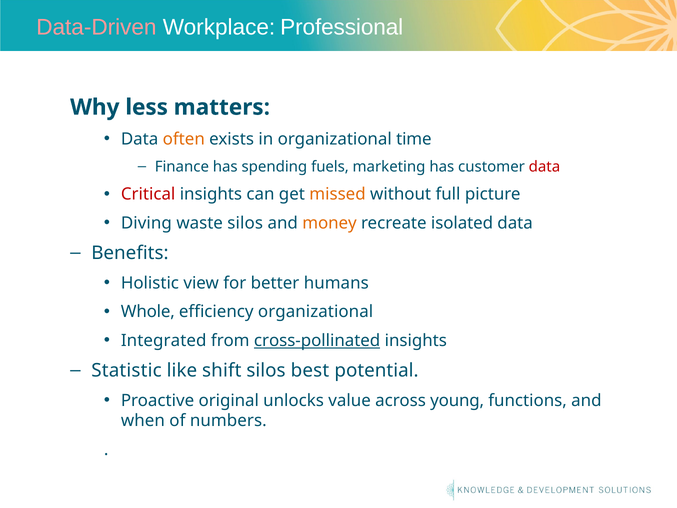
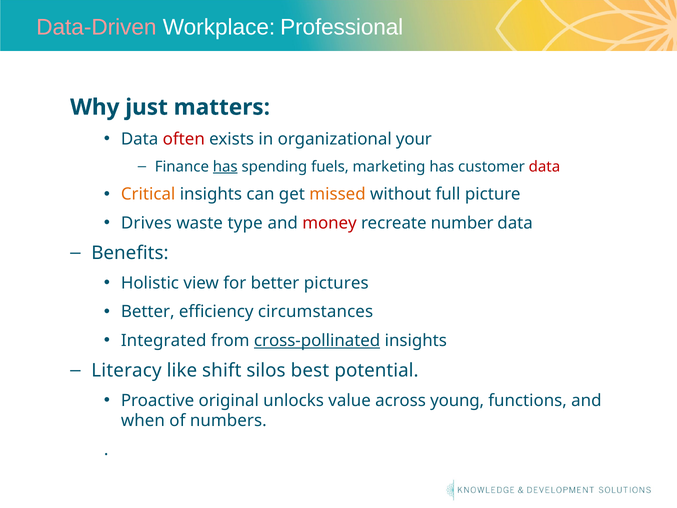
less: less -> just
often colour: orange -> red
time: time -> your
has at (225, 167) underline: none -> present
Critical colour: red -> orange
Diving: Diving -> Drives
waste silos: silos -> type
money colour: orange -> red
isolated: isolated -> number
humans: humans -> pictures
Whole at (148, 312): Whole -> Better
efficiency organizational: organizational -> circumstances
Statistic: Statistic -> Literacy
